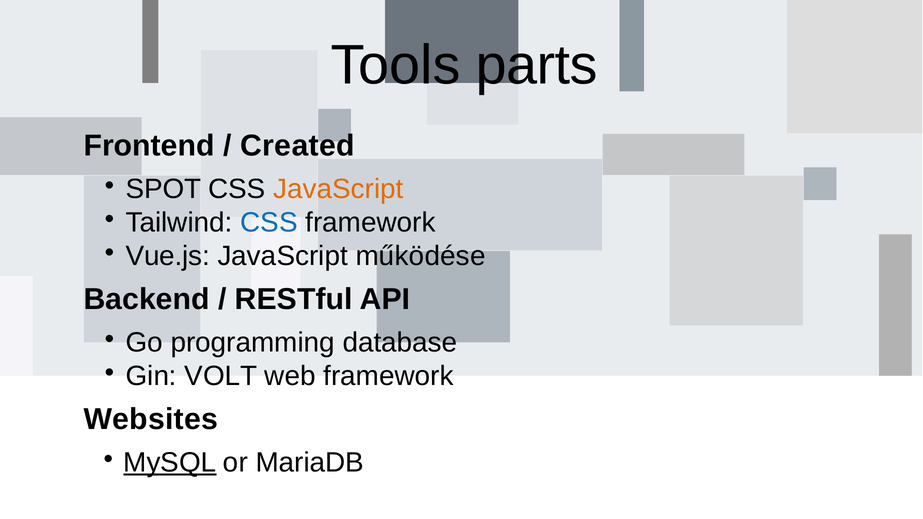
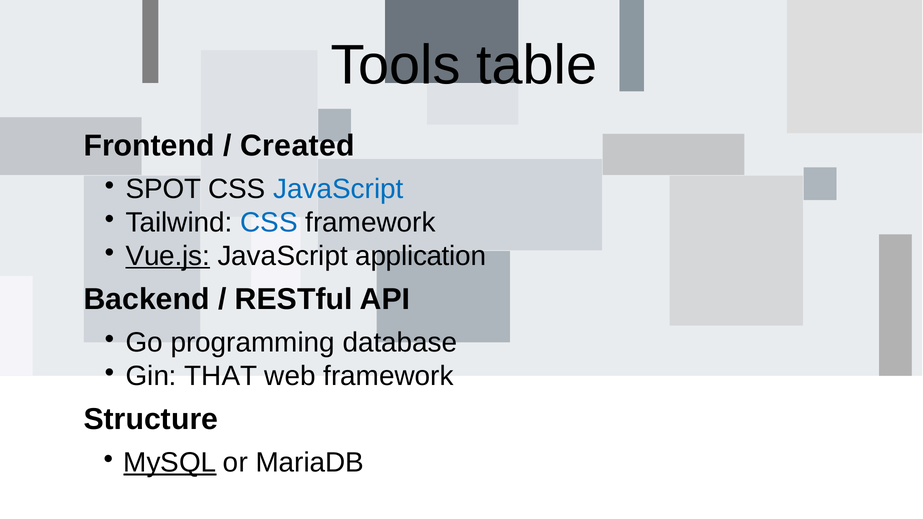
parts: parts -> table
JavaScript at (338, 189) colour: orange -> blue
Vue.js underline: none -> present
működése: működése -> application
VOLT: VOLT -> THAT
Websites: Websites -> Structure
